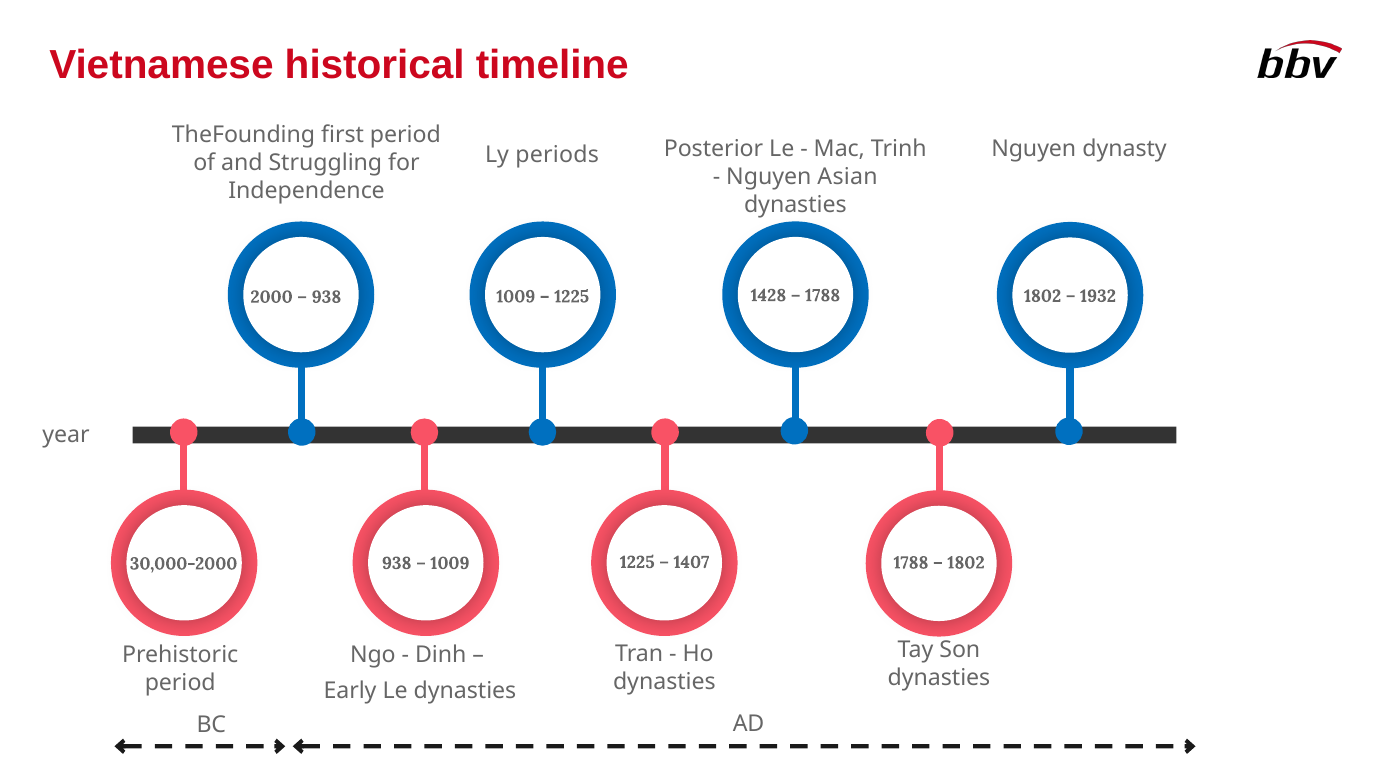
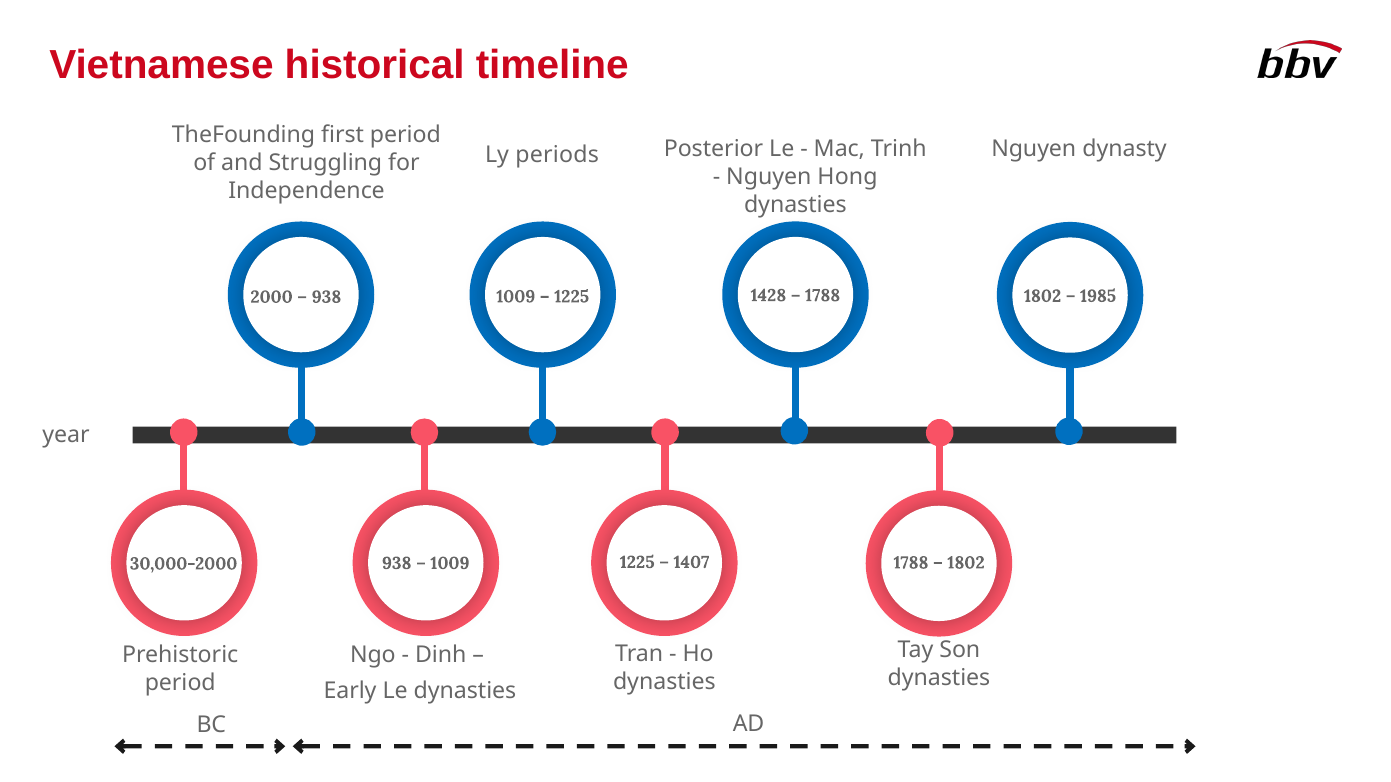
Asian: Asian -> Hong
1932: 1932 -> 1985
